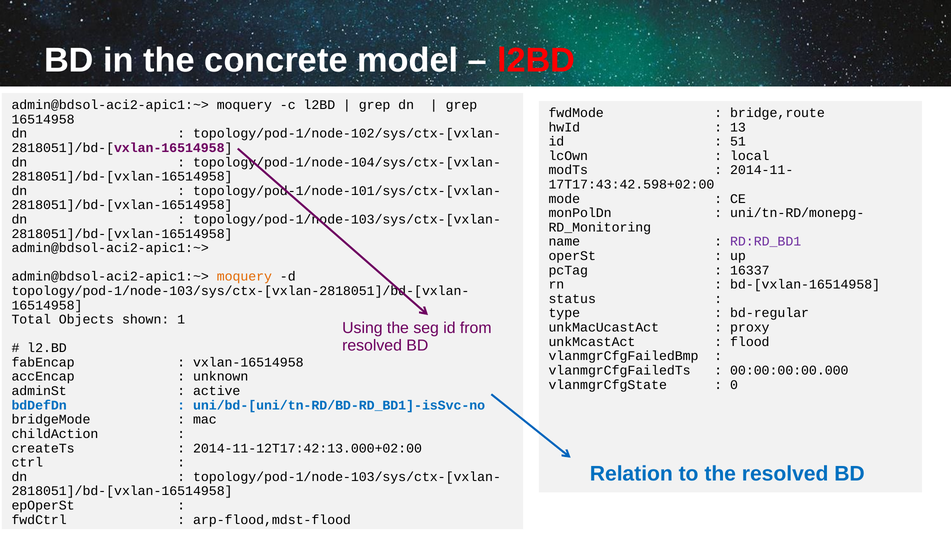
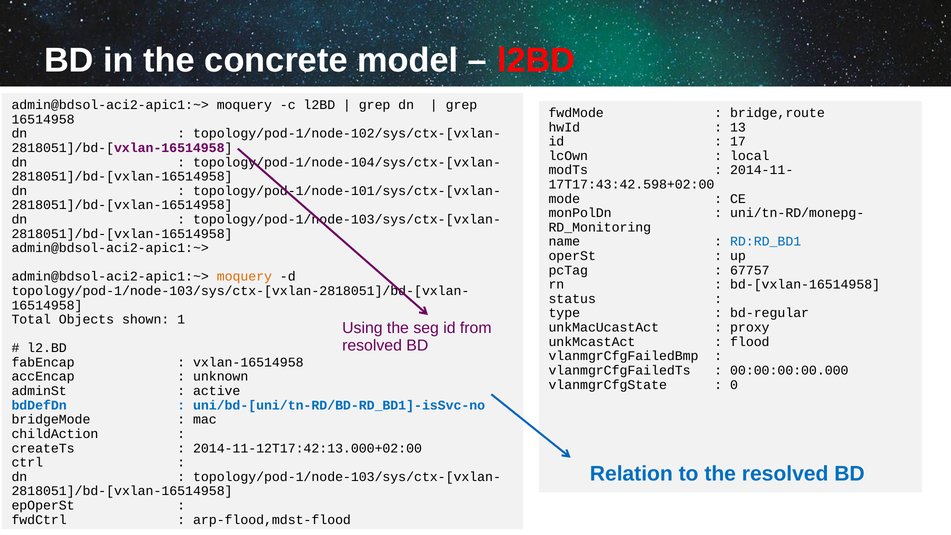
51: 51 -> 17
RD:RD_BD1 colour: purple -> blue
16337: 16337 -> 67757
